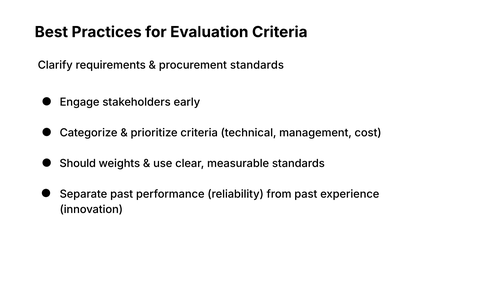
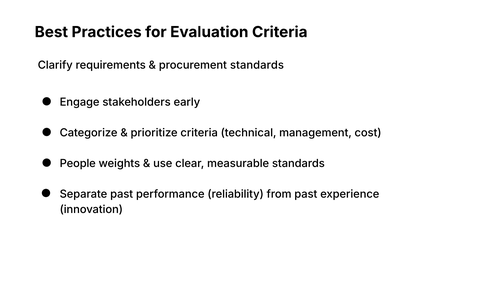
Should: Should -> People
